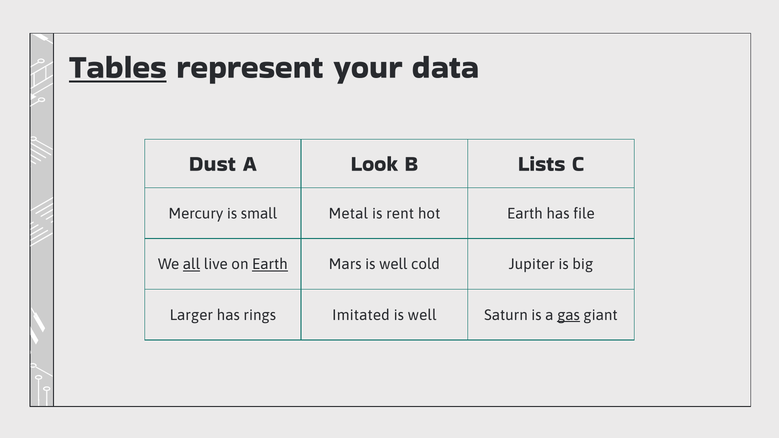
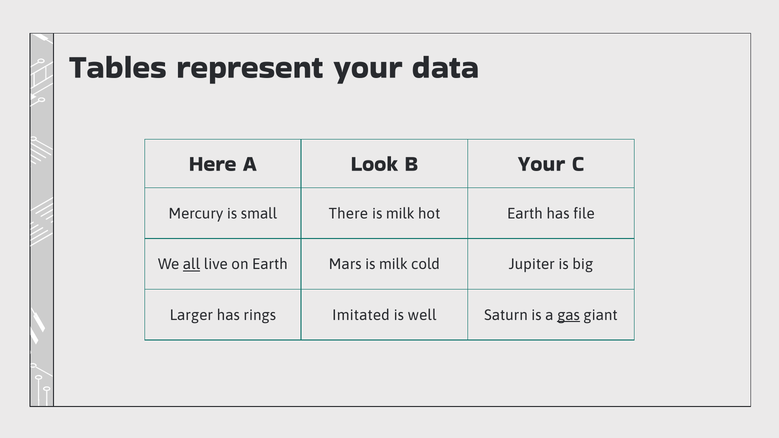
Tables underline: present -> none
Dust: Dust -> Here
B Lists: Lists -> Your
Metal: Metal -> There
rent at (400, 214): rent -> milk
Earth at (270, 264) underline: present -> none
Mars is well: well -> milk
